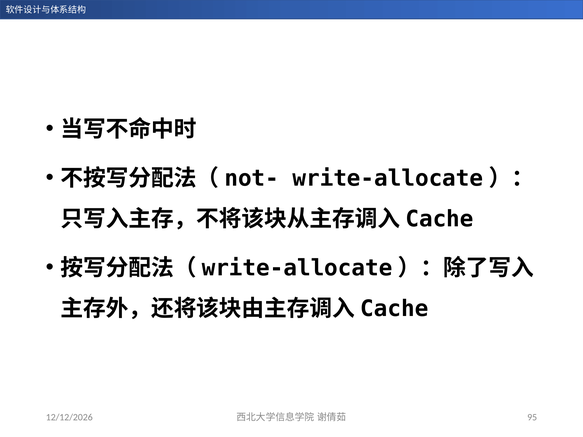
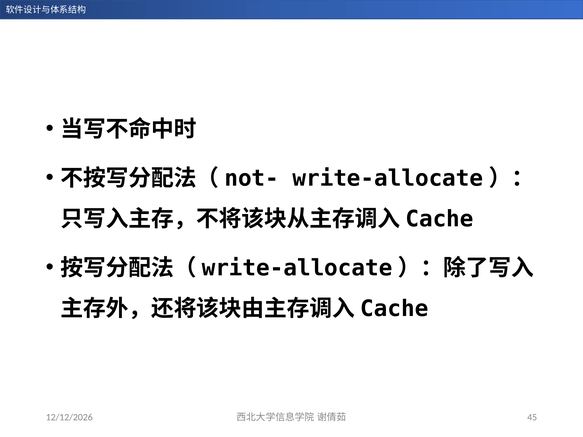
95: 95 -> 45
